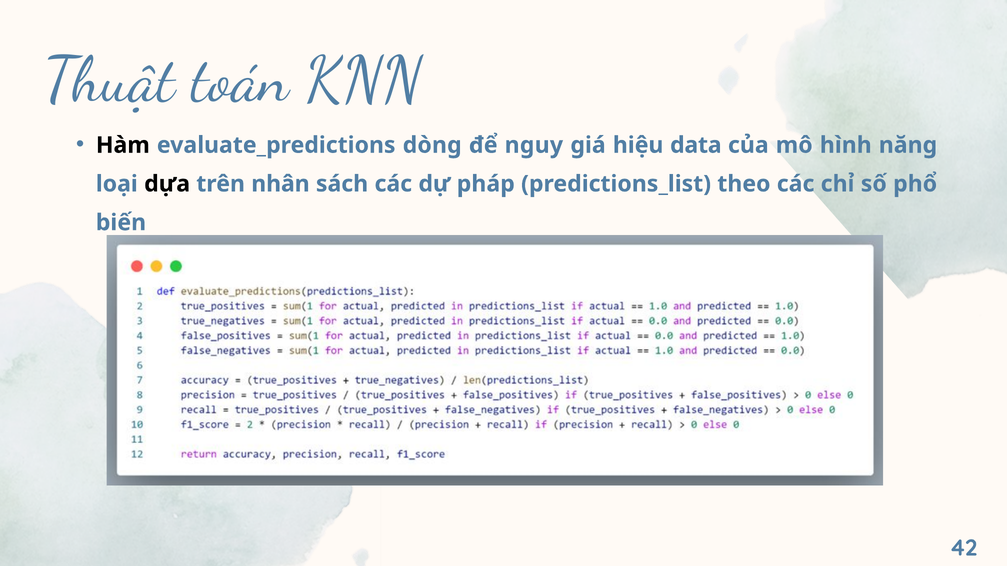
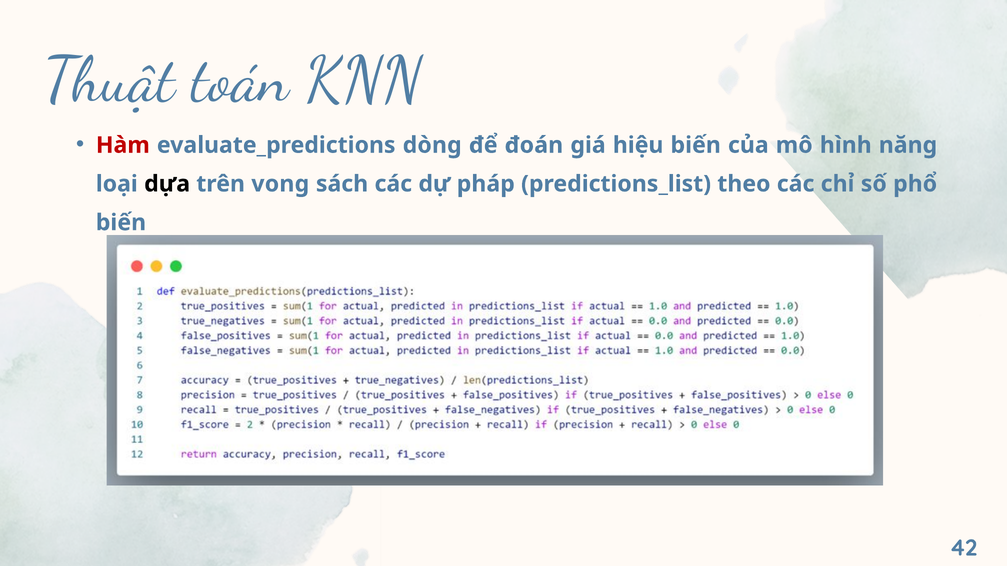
Hàm colour: black -> red
nguy: nguy -> đoán
hiệu data: data -> biến
nhân: nhân -> vong
